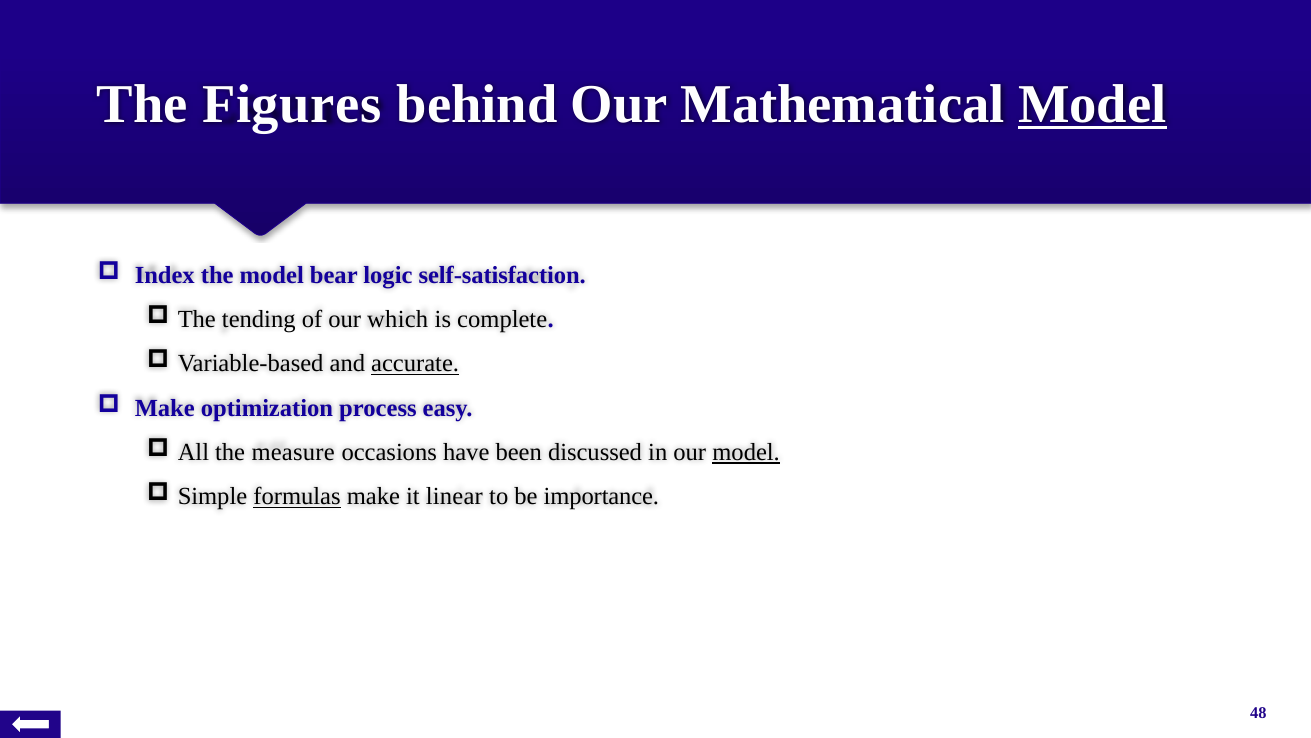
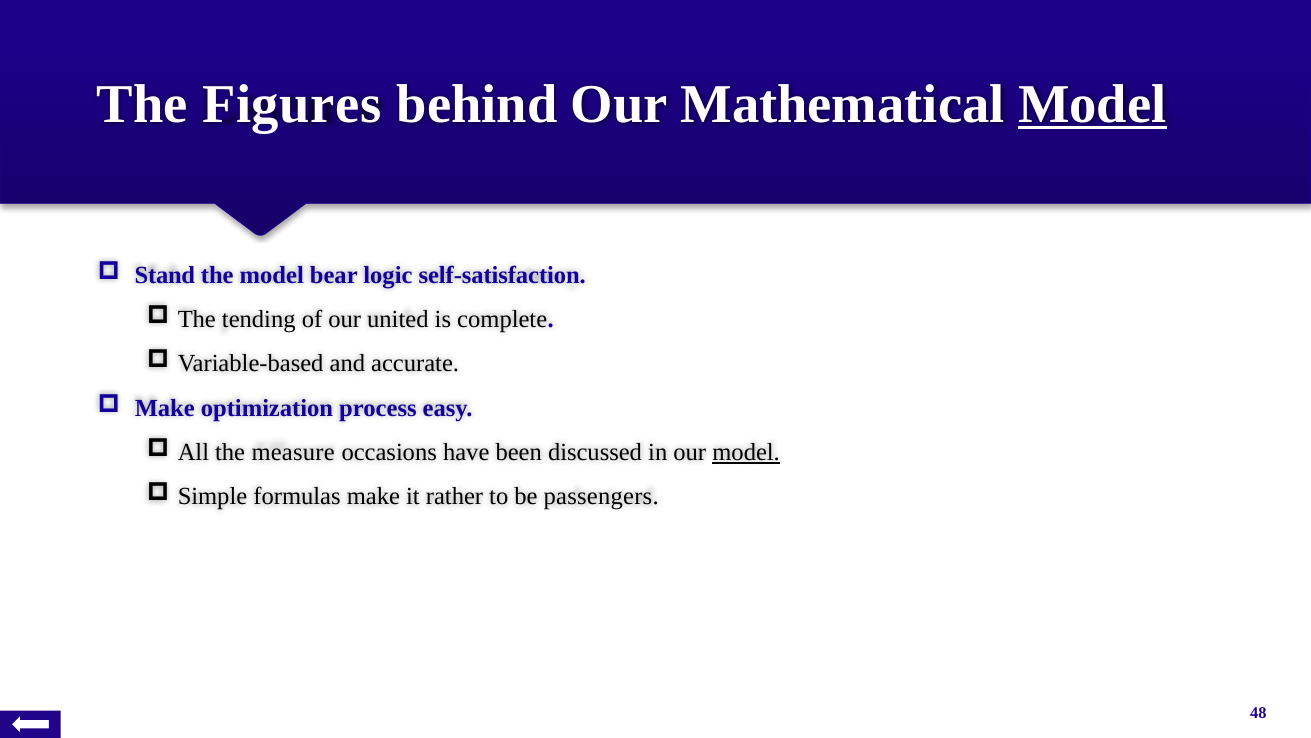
Index: Index -> Stand
which: which -> united
accurate underline: present -> none
formulas underline: present -> none
linear: linear -> rather
importance: importance -> passengers
